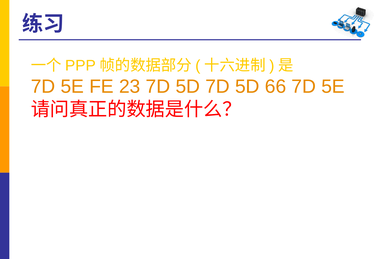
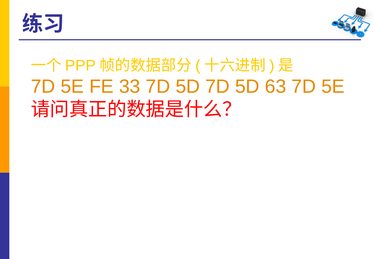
23: 23 -> 33
66: 66 -> 63
